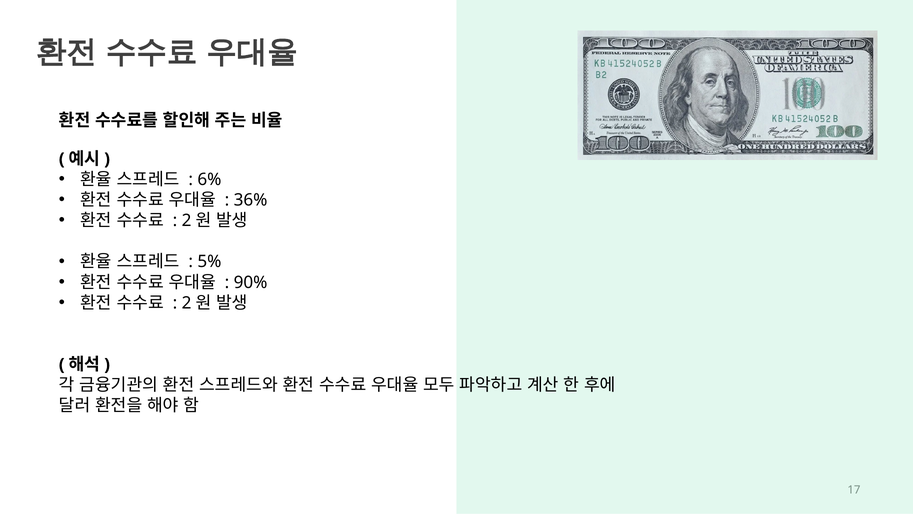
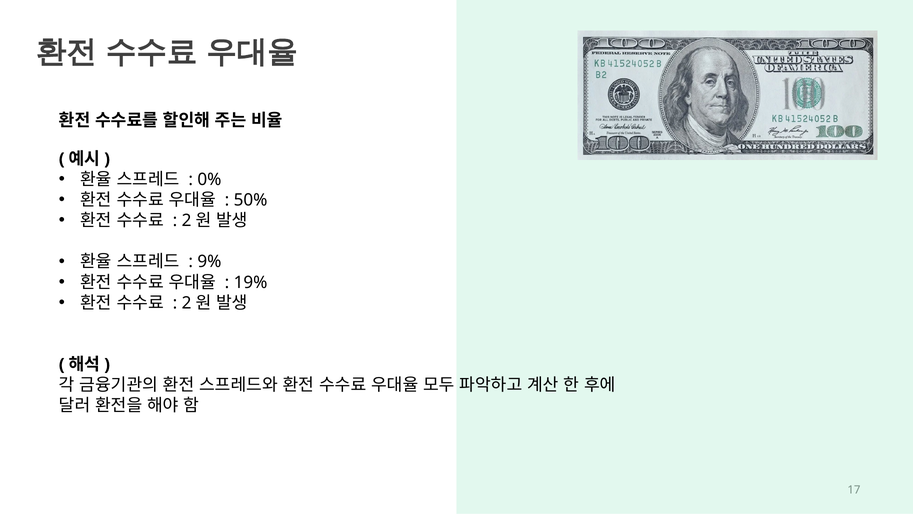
6%: 6% -> 0%
36%: 36% -> 50%
5%: 5% -> 9%
90%: 90% -> 19%
